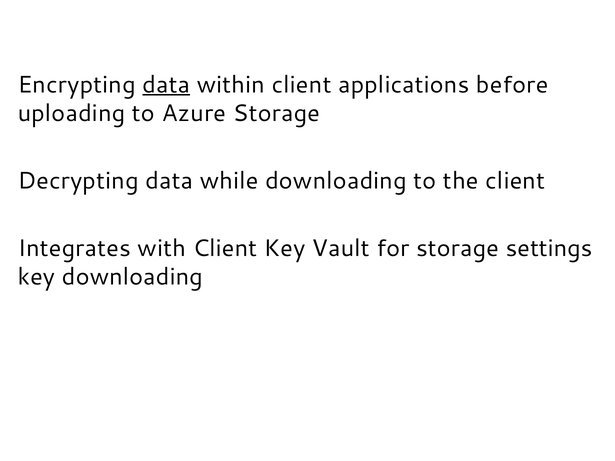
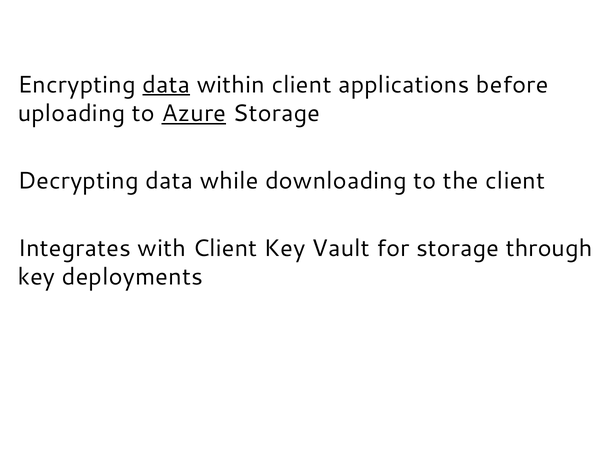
Azure underline: none -> present
settings: settings -> through
key downloading: downloading -> deployments
